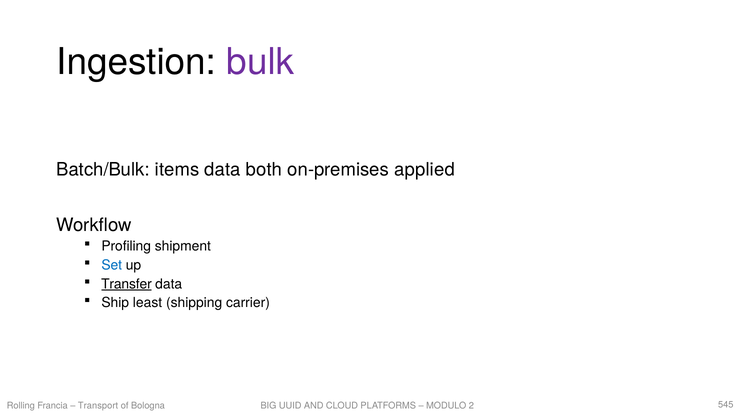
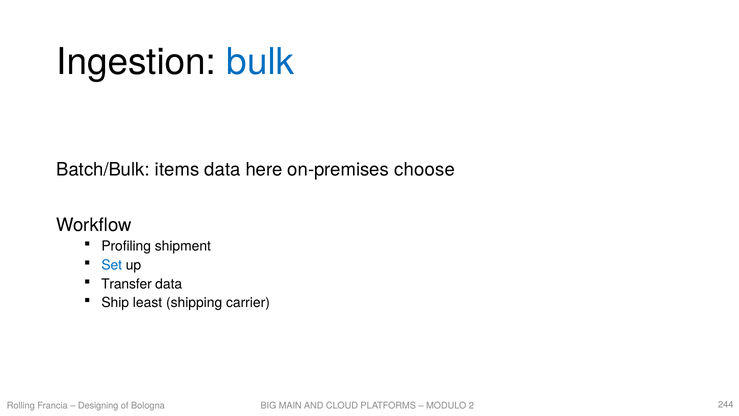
bulk colour: purple -> blue
both: both -> here
applied: applied -> choose
Transfer underline: present -> none
Transport: Transport -> Designing
UUID: UUID -> MAIN
545: 545 -> 244
